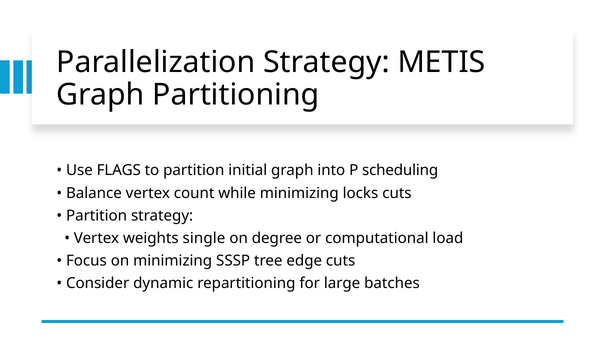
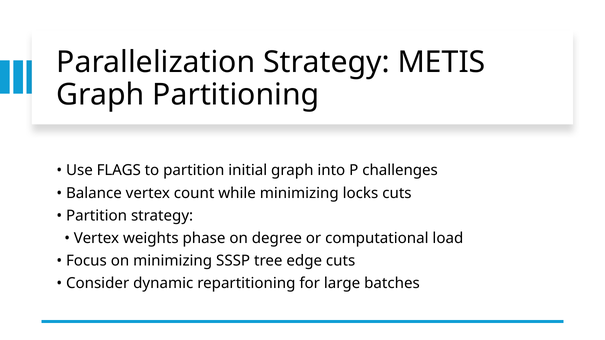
scheduling: scheduling -> challenges
single: single -> phase
